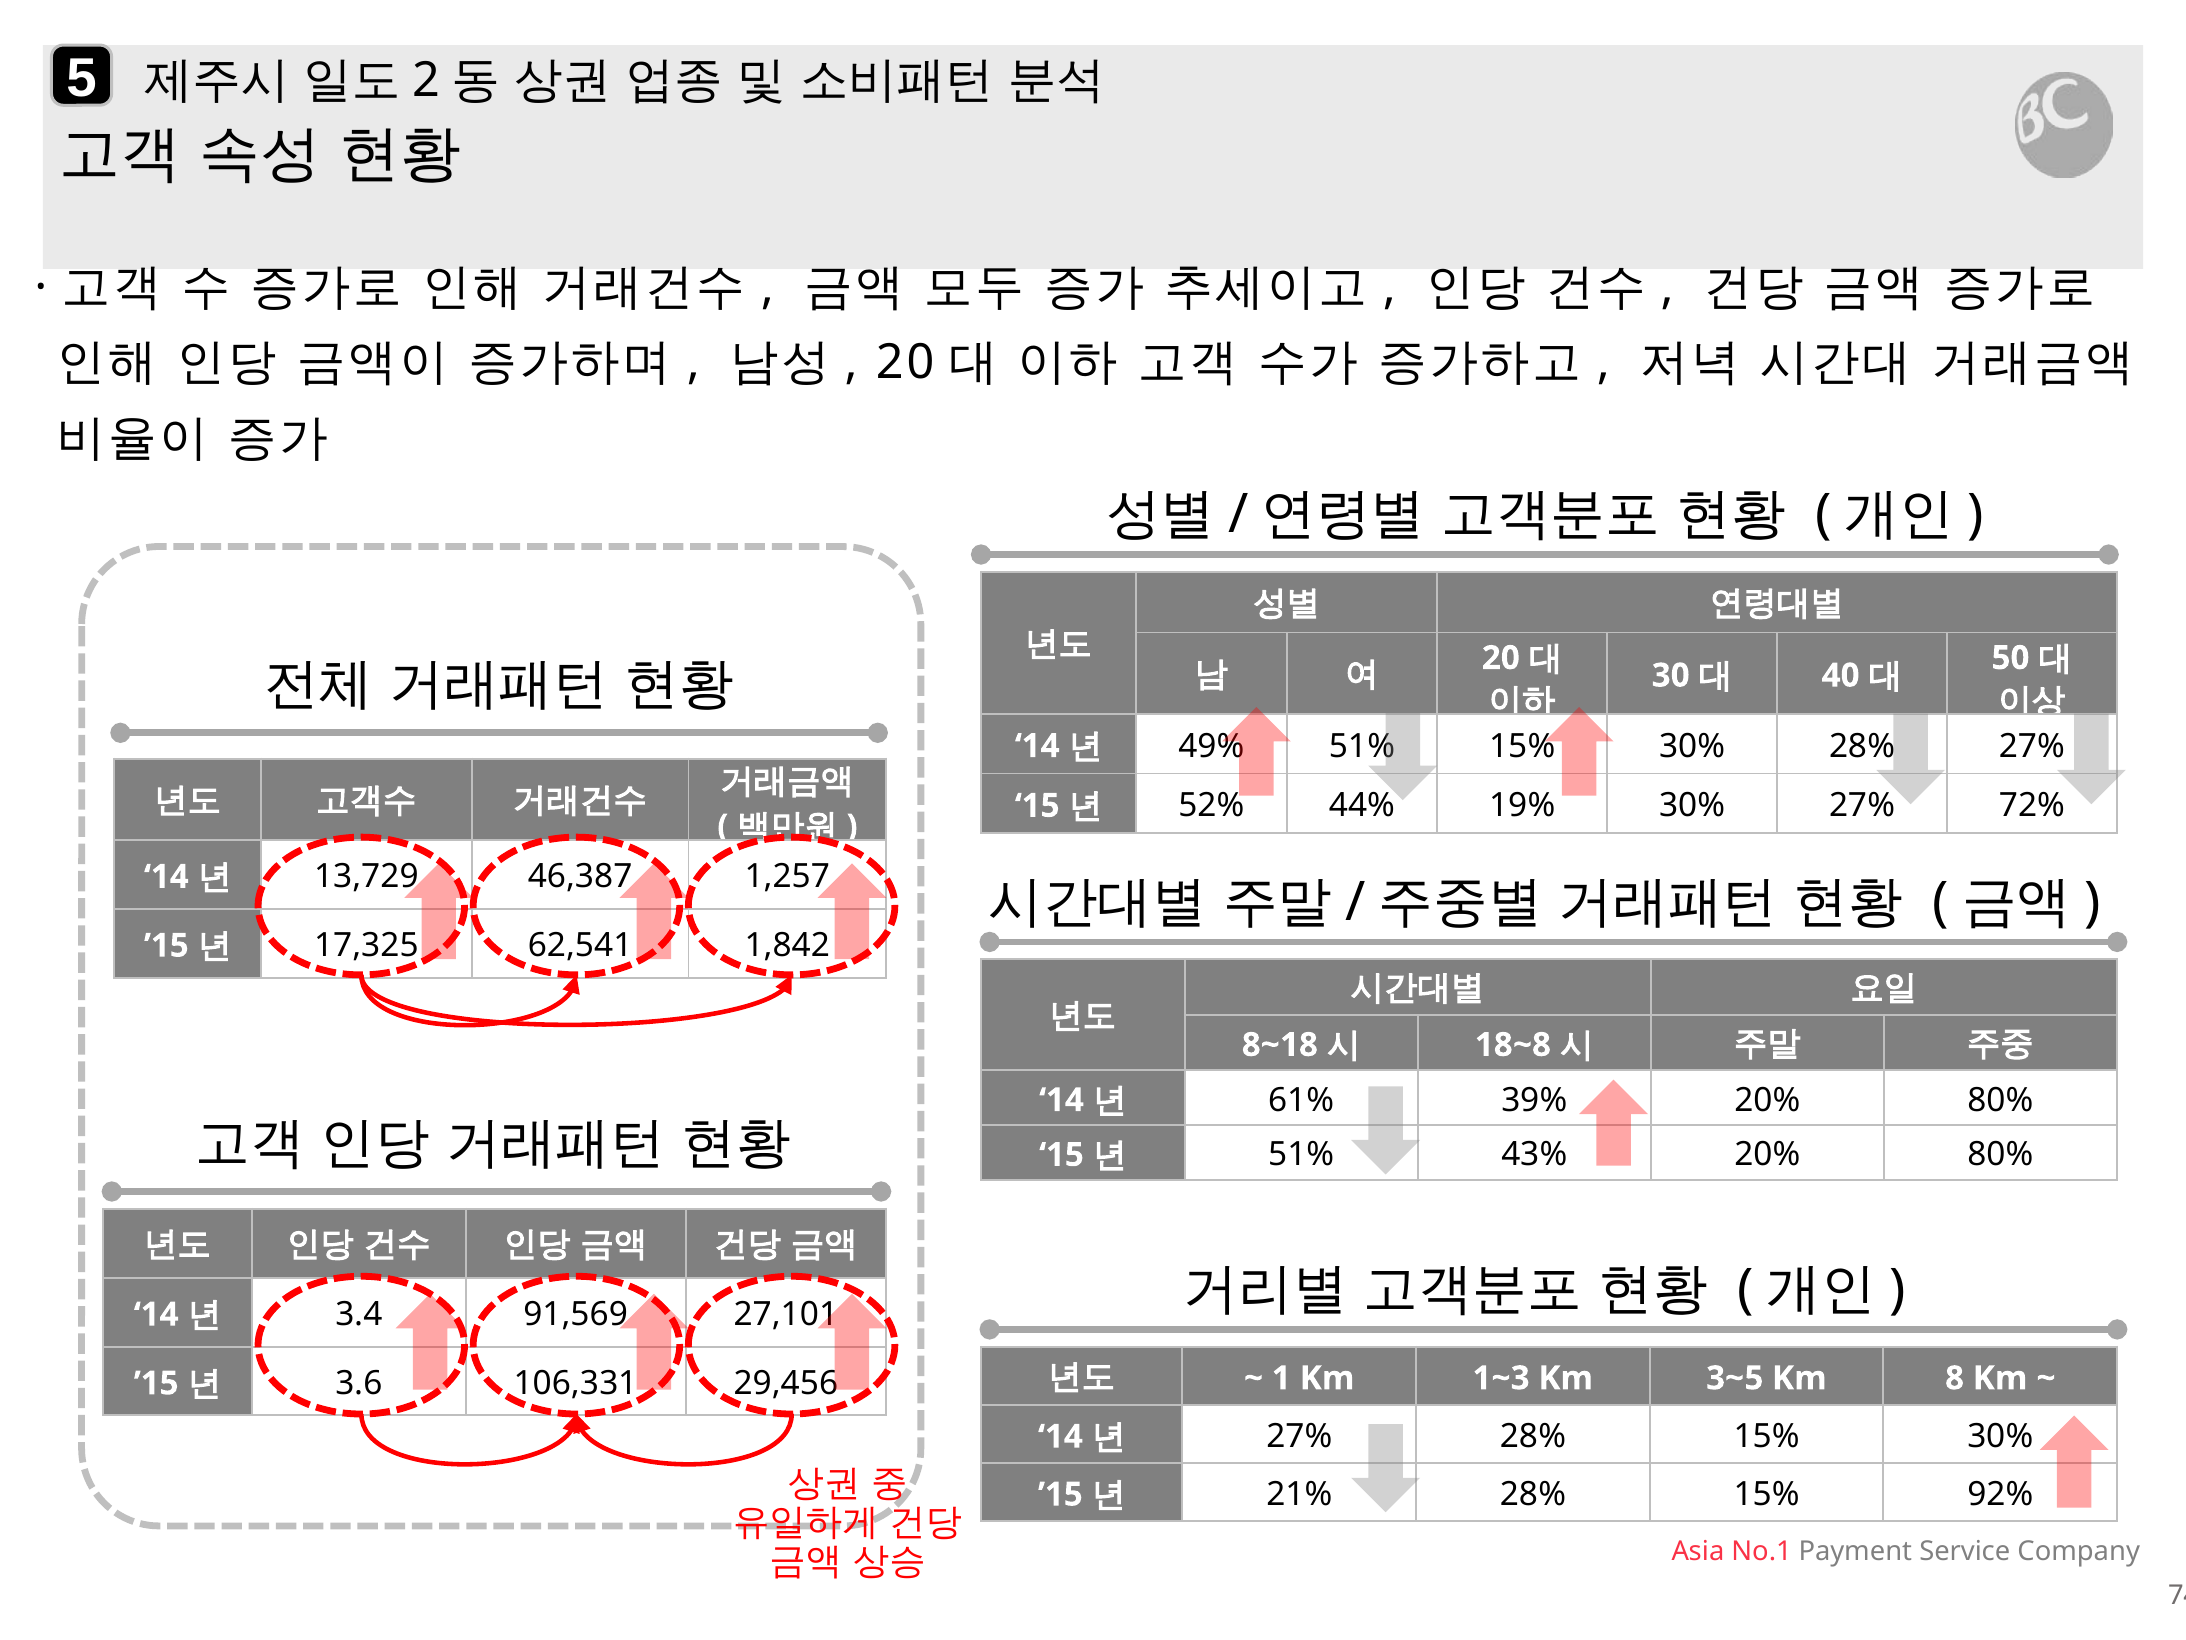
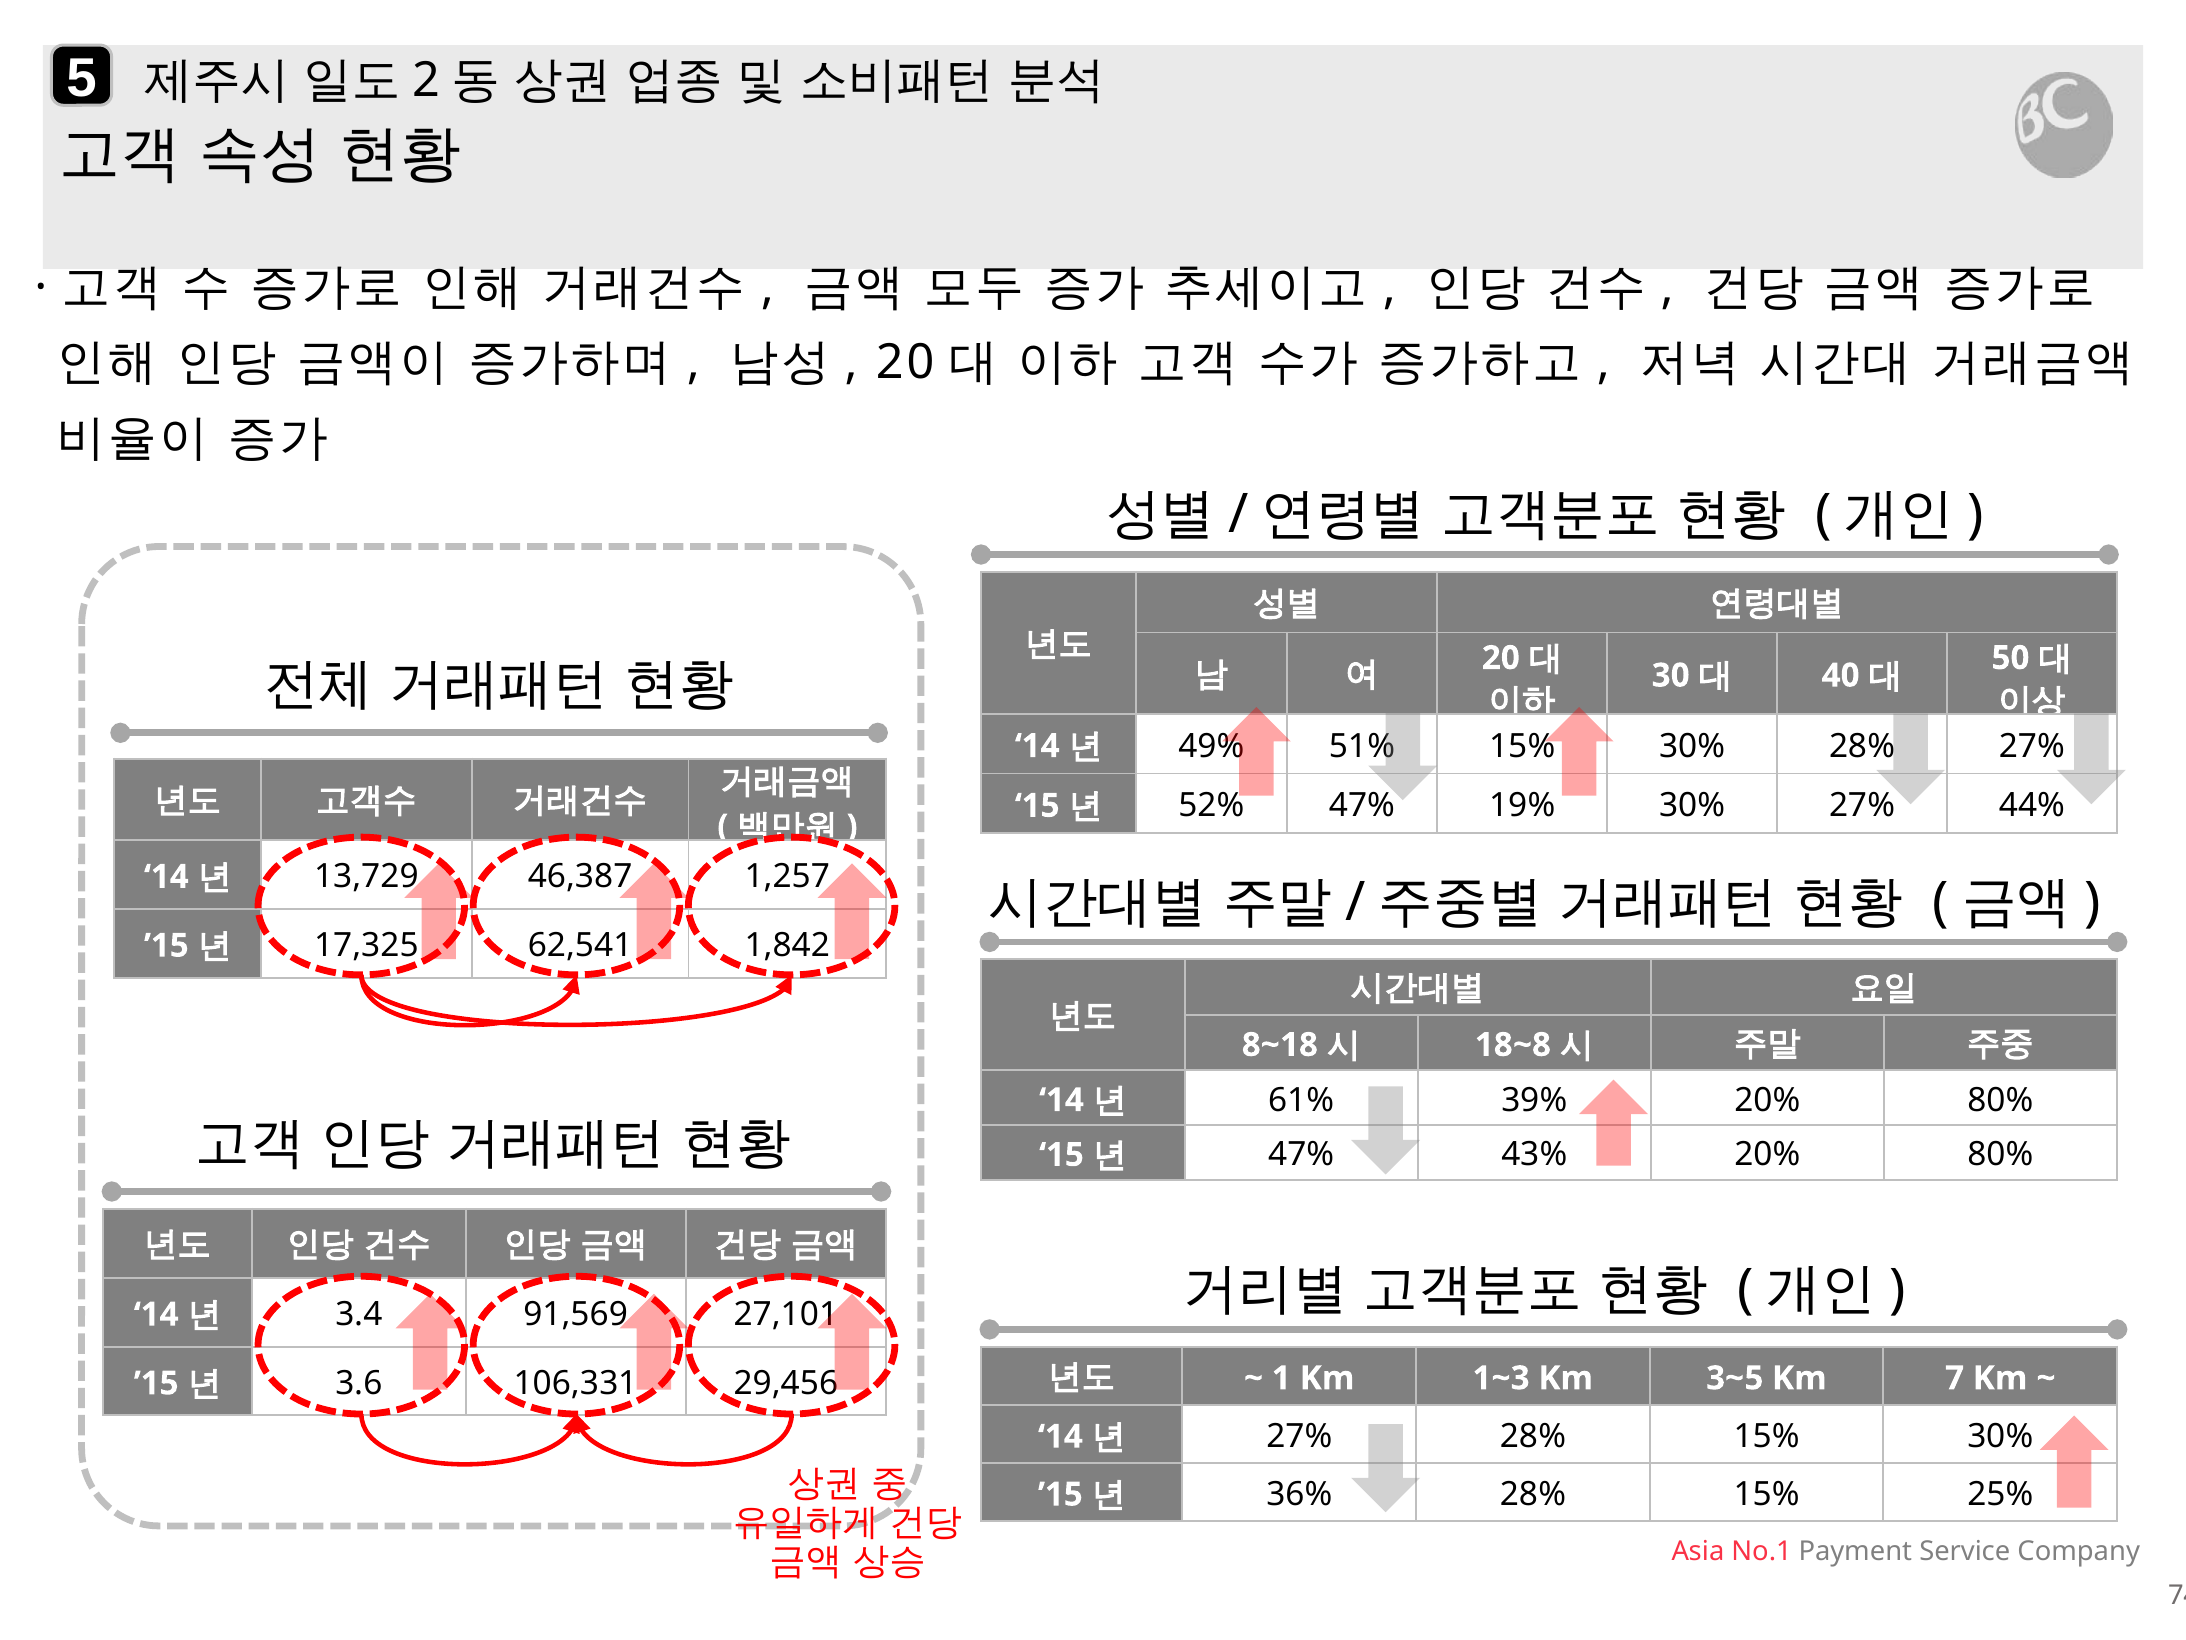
52% 44%: 44% -> 47%
72%: 72% -> 44%
51% at (1301, 1155): 51% -> 47%
8: 8 -> 7
21%: 21% -> 36%
92%: 92% -> 25%
